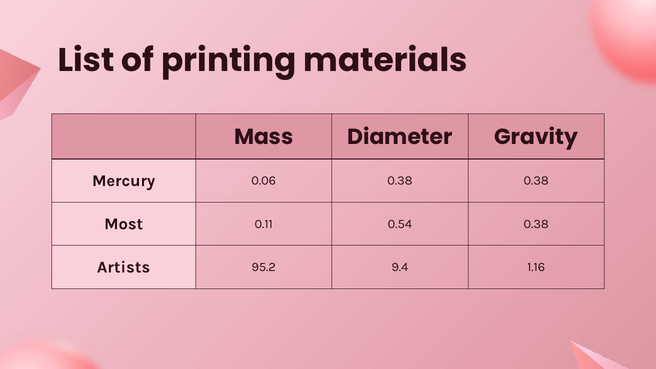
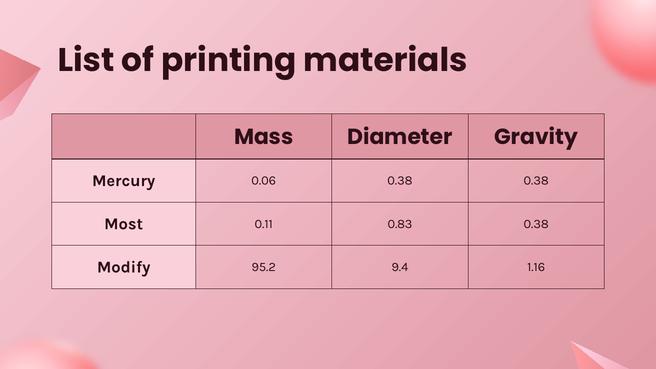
0.54: 0.54 -> 0.83
Artists: Artists -> Modify
